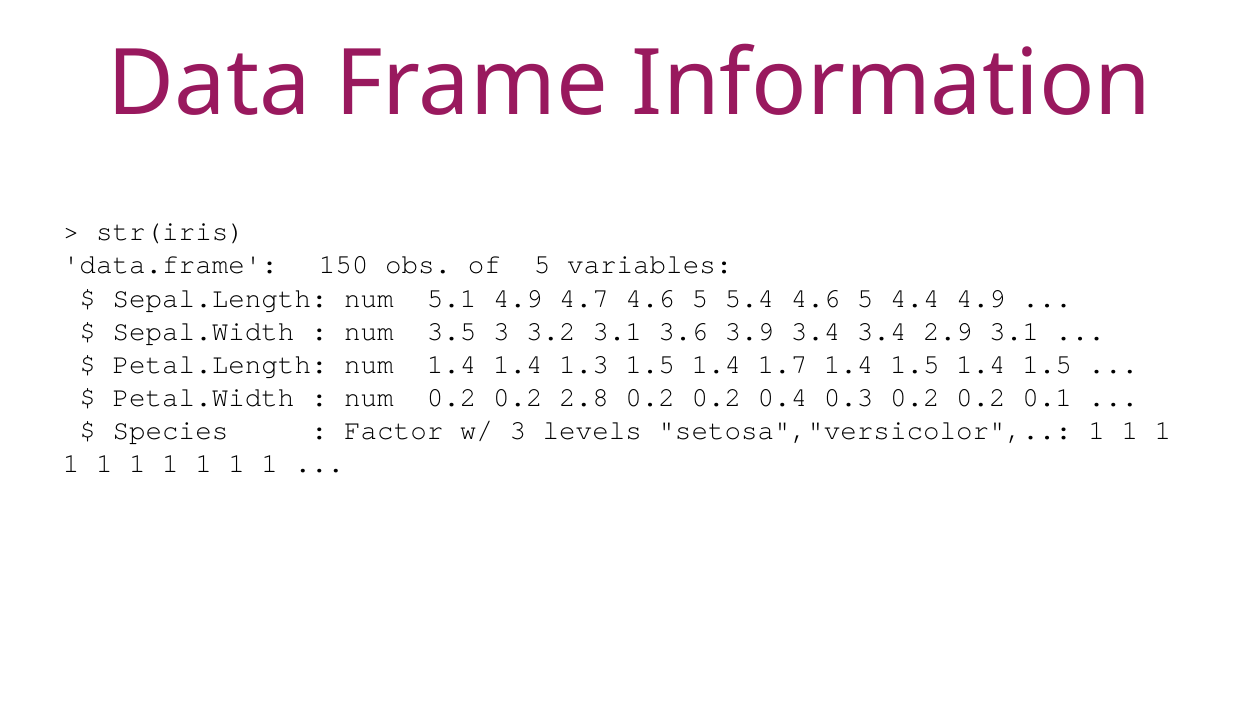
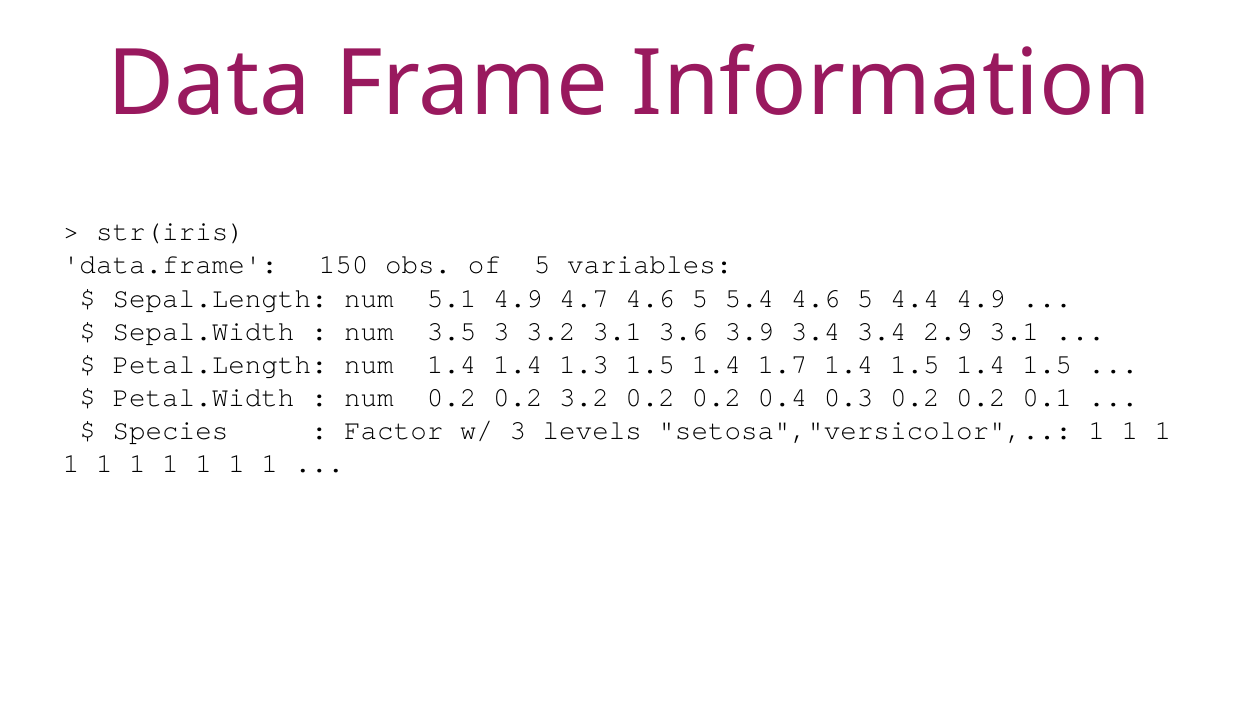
0.2 2.8: 2.8 -> 3.2
